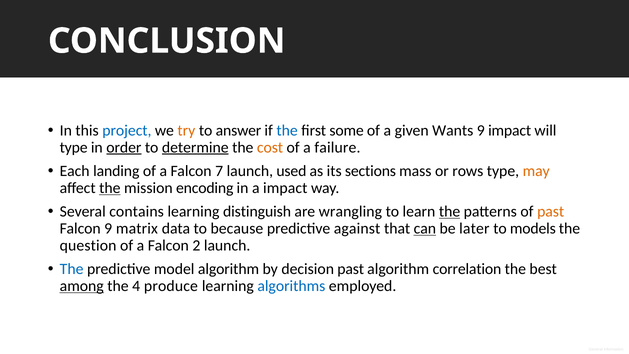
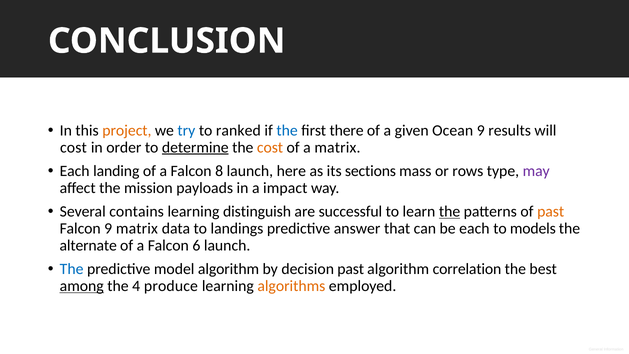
project colour: blue -> orange
try colour: orange -> blue
answer: answer -> ranked
some: some -> there
Wants: Wants -> Ocean
9 impact: impact -> results
type at (74, 147): type -> cost
order underline: present -> none
a failure: failure -> matrix
7: 7 -> 8
used: used -> here
may colour: orange -> purple
the at (110, 188) underline: present -> none
encoding: encoding -> payloads
wrangling: wrangling -> successful
because: because -> landings
against: against -> answer
can underline: present -> none
be later: later -> each
question: question -> alternate
2: 2 -> 6
algorithms colour: blue -> orange
